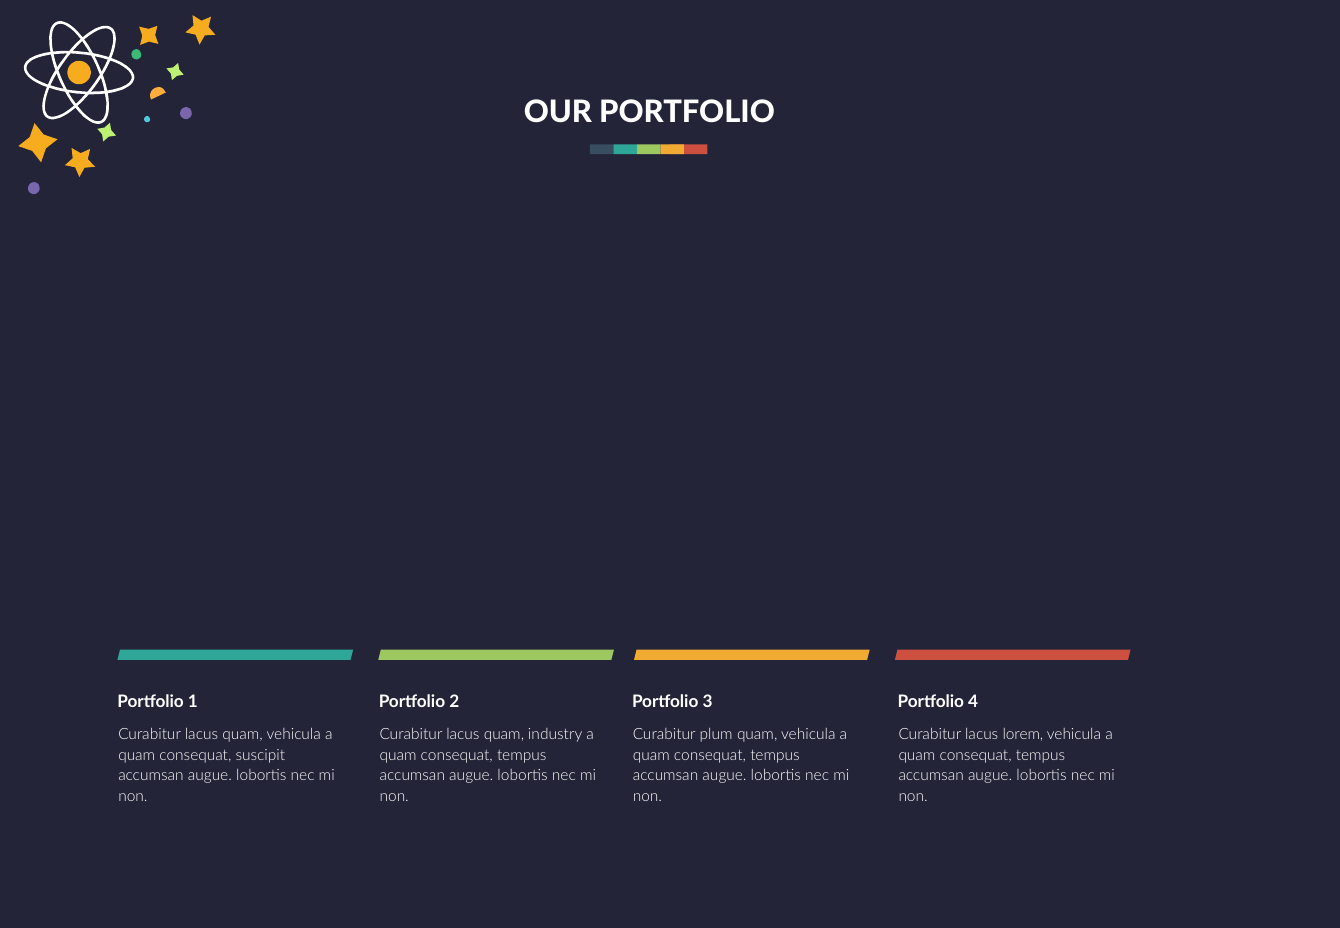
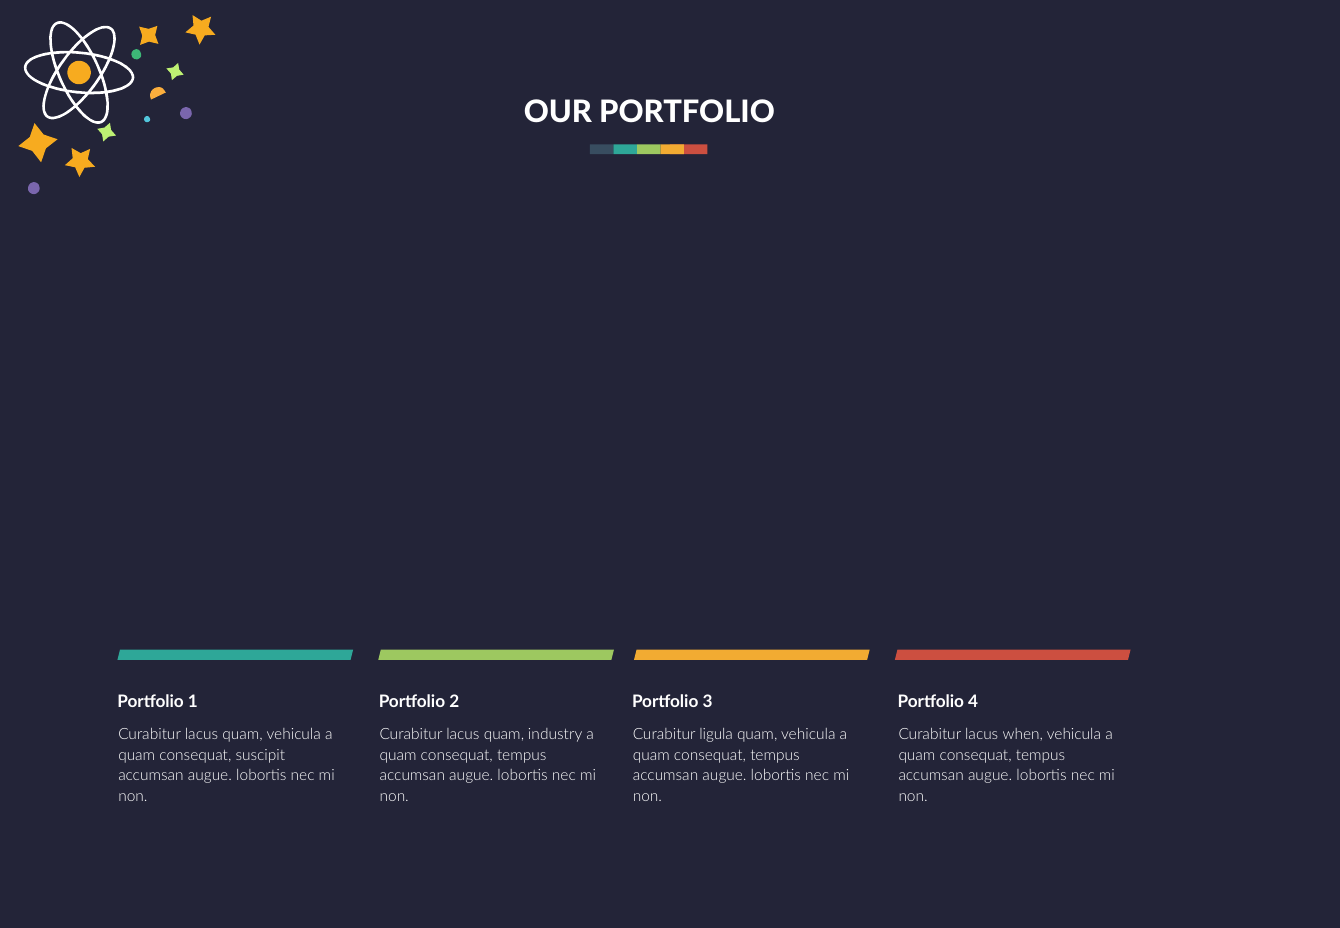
plum: plum -> ligula
lorem: lorem -> when
